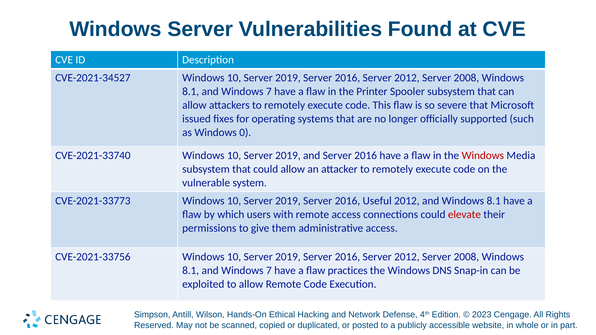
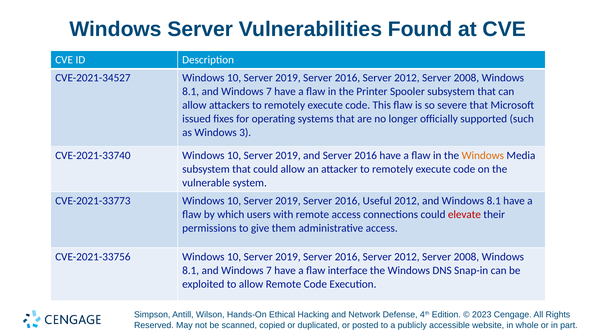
0: 0 -> 3
Windows at (483, 156) colour: red -> orange
practices: practices -> interface
